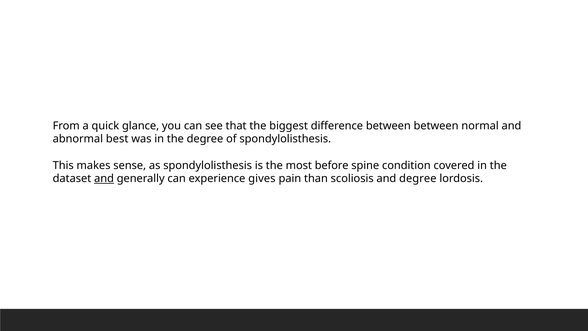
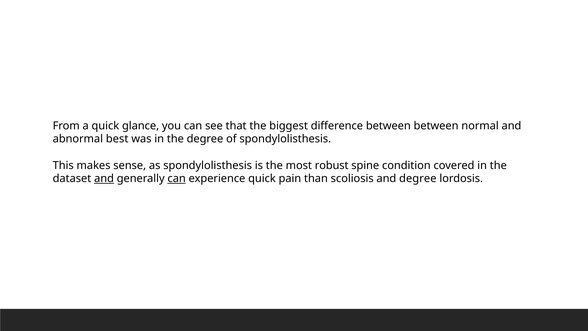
before: before -> robust
can at (177, 179) underline: none -> present
experience gives: gives -> quick
